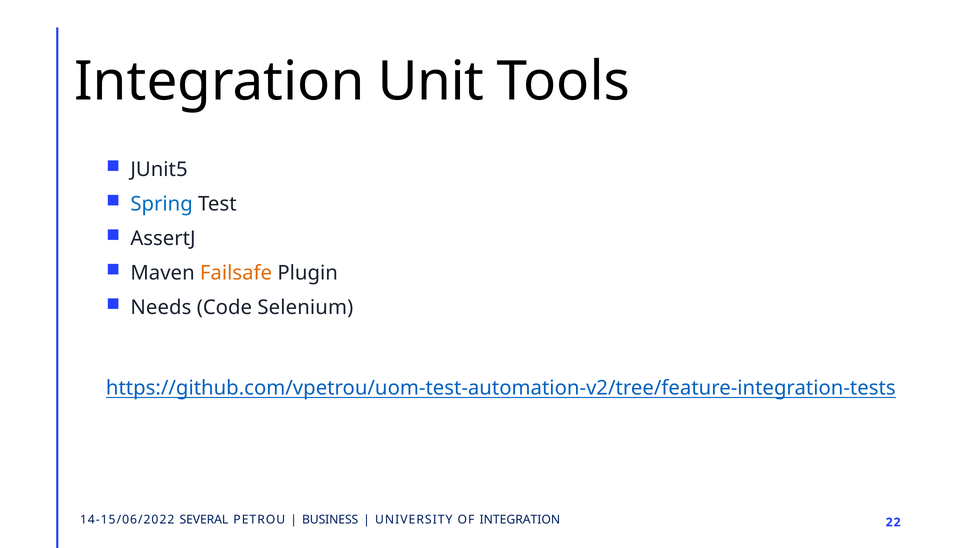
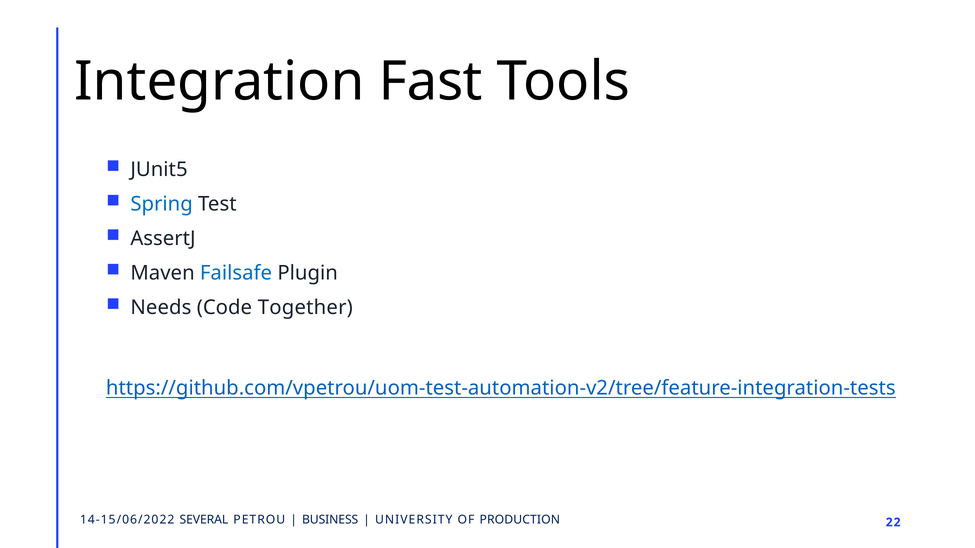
Unit: Unit -> Fast
Failsafe colour: orange -> blue
Selenium: Selenium -> Together
OF INTEGRATION: INTEGRATION -> PRODUCTION
